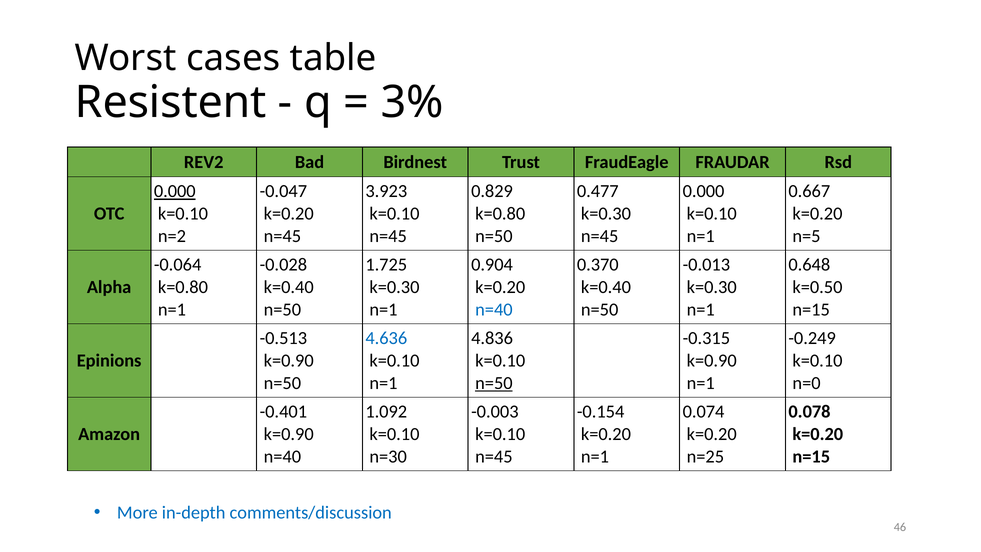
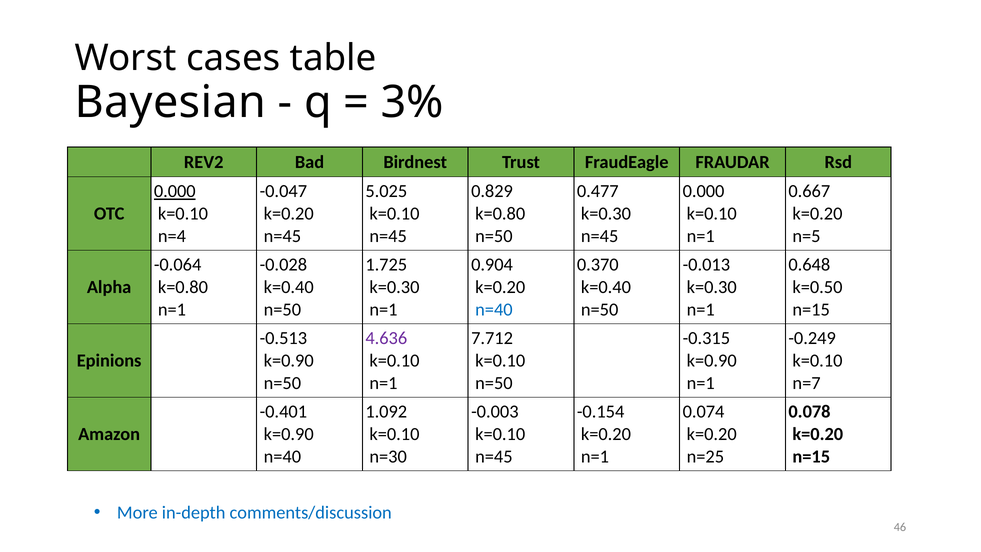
Resistent: Resistent -> Bayesian
3.923: 3.923 -> 5.025
n=2: n=2 -> n=4
4.636 colour: blue -> purple
4.836: 4.836 -> 7.712
n=50 at (494, 383) underline: present -> none
n=0: n=0 -> n=7
